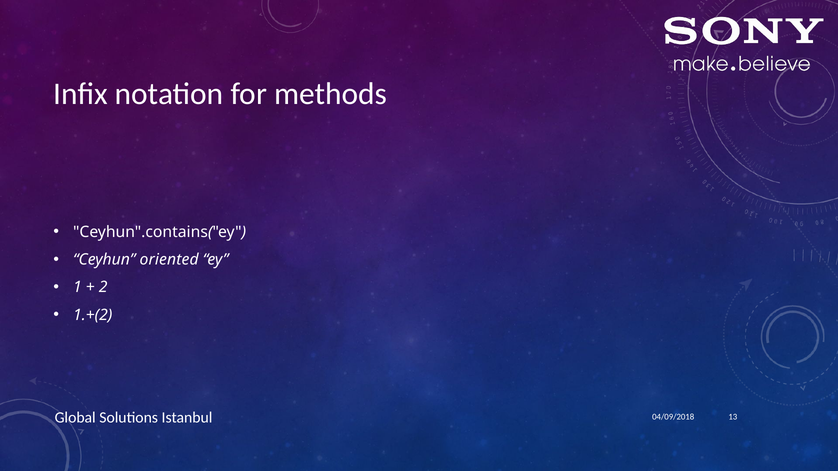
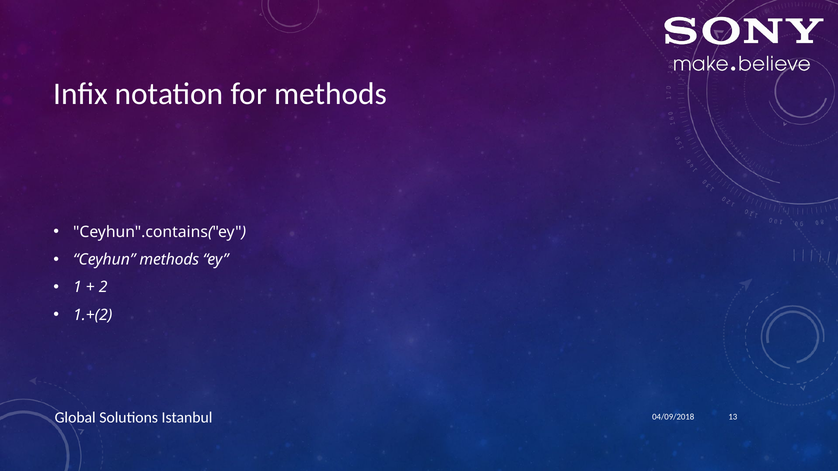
Ceyhun oriented: oriented -> methods
